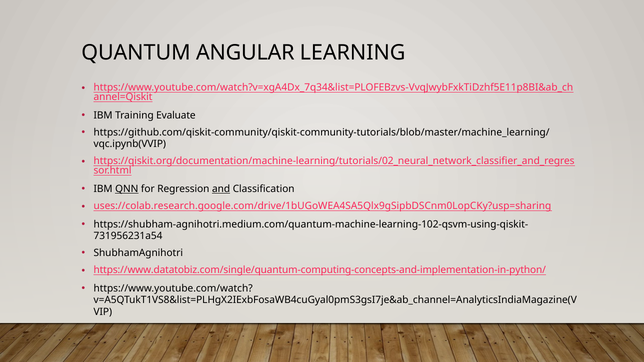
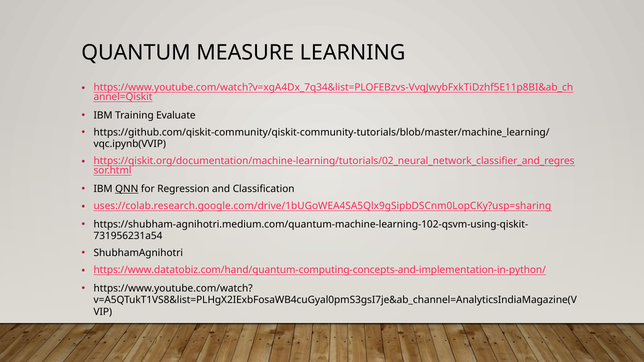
ANGULAR: ANGULAR -> MEASURE
and underline: present -> none
https://www.datatobiz.com/single/quantum-computing-concepts-and-implementation-in-python/: https://www.datatobiz.com/single/quantum-computing-concepts-and-implementation-in-python/ -> https://www.datatobiz.com/hand/quantum-computing-concepts-and-implementation-in-python/
